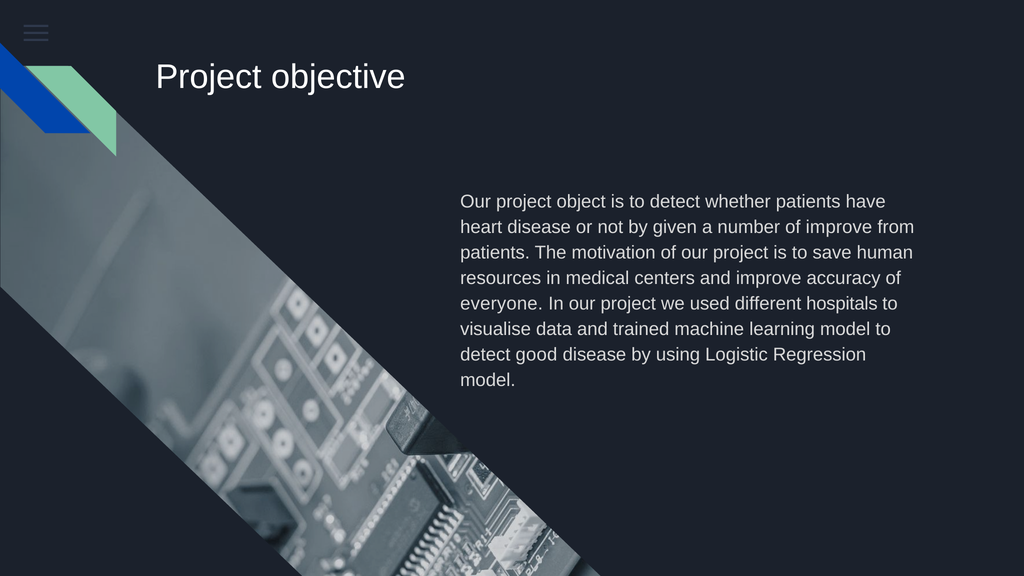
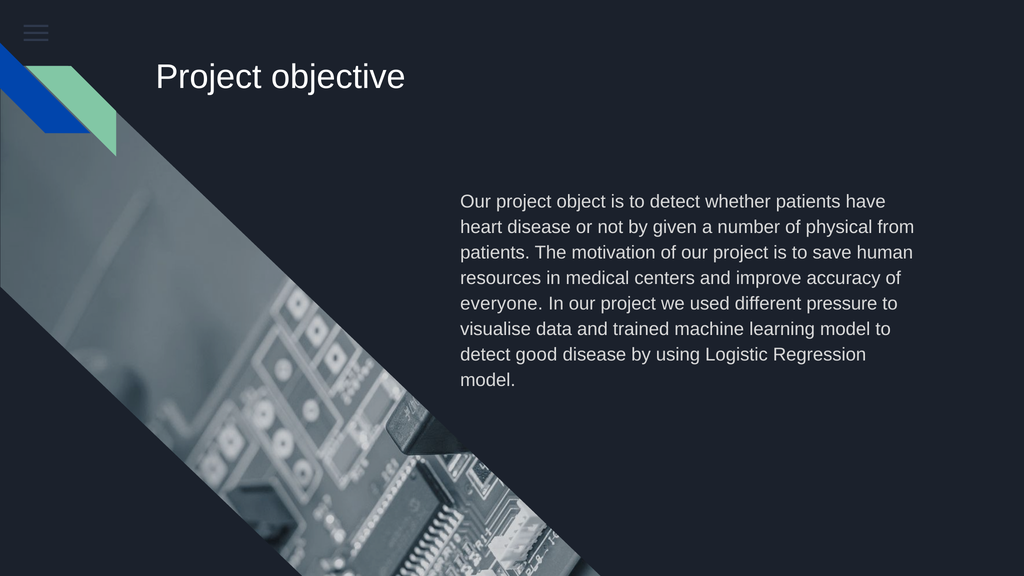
of improve: improve -> physical
hospitals: hospitals -> pressure
